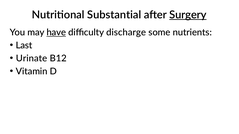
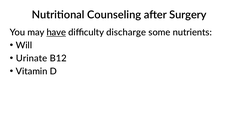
Substantial: Substantial -> Counseling
Surgery underline: present -> none
Last: Last -> Will
